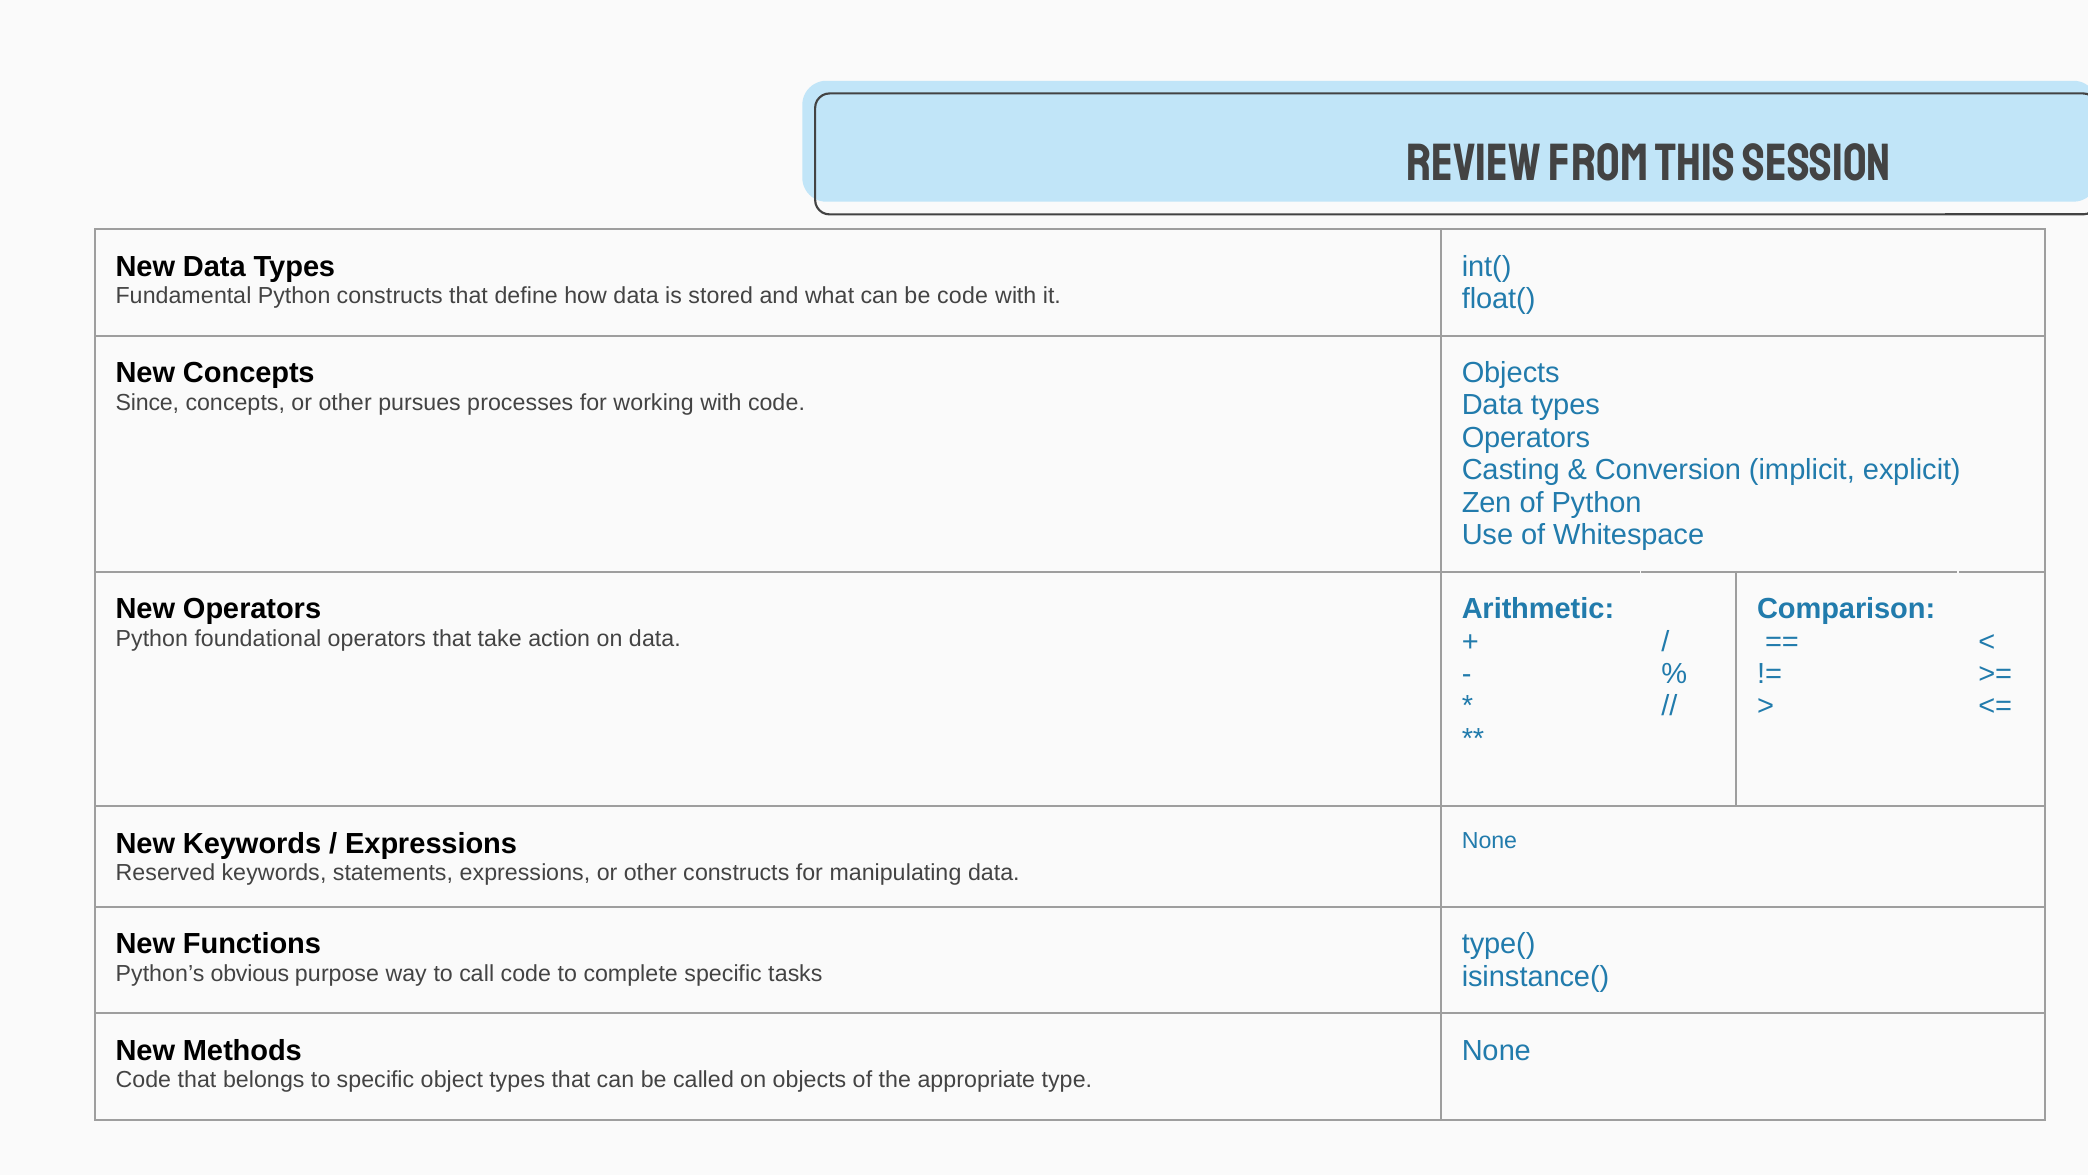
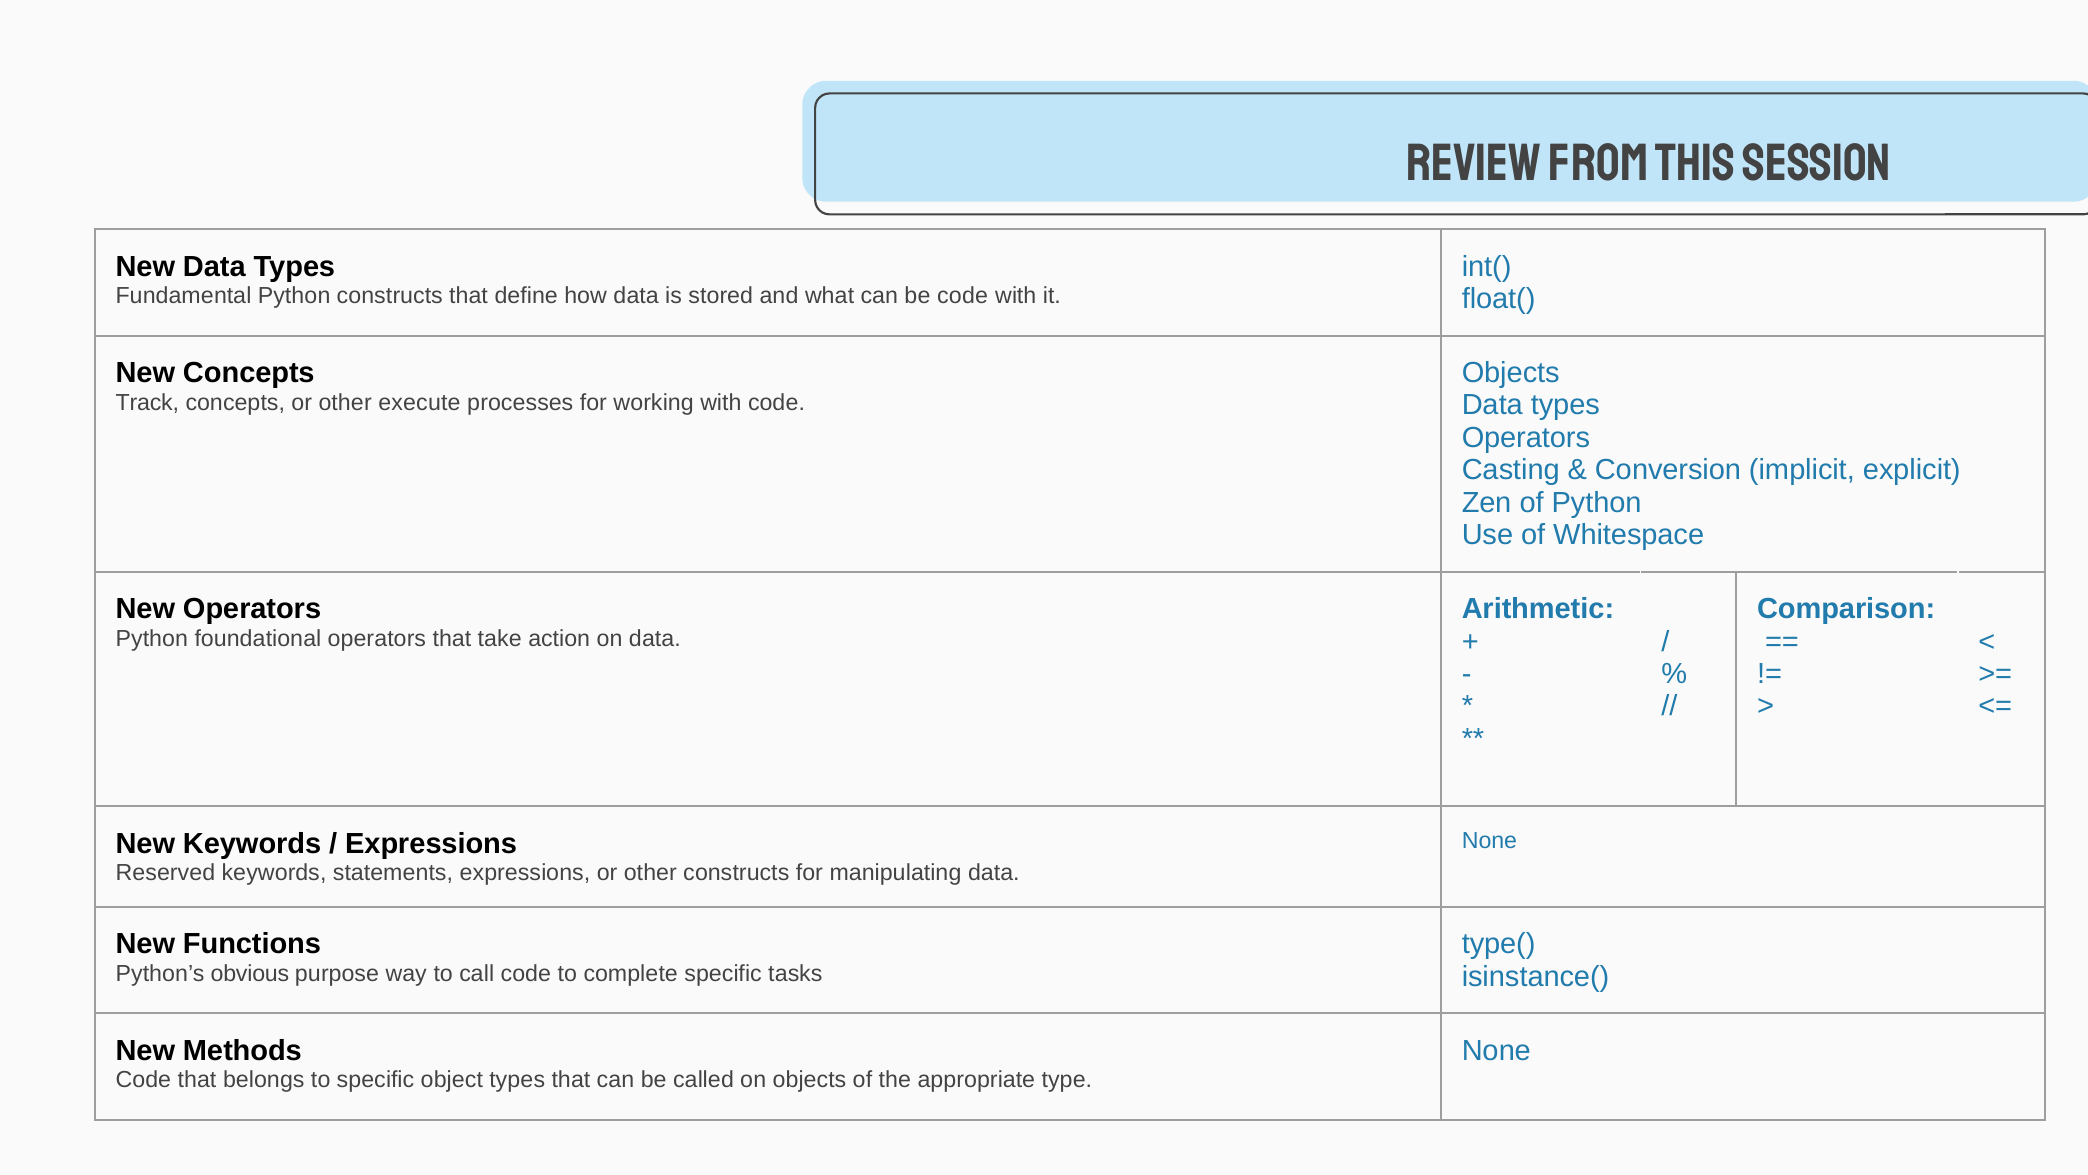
Since: Since -> Track
pursues: pursues -> execute
